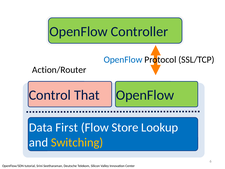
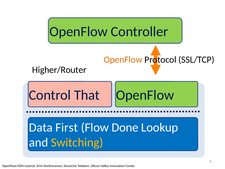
OpenFlow at (123, 60) colour: blue -> orange
Action/Router: Action/Router -> Higher/Router
Store: Store -> Done
